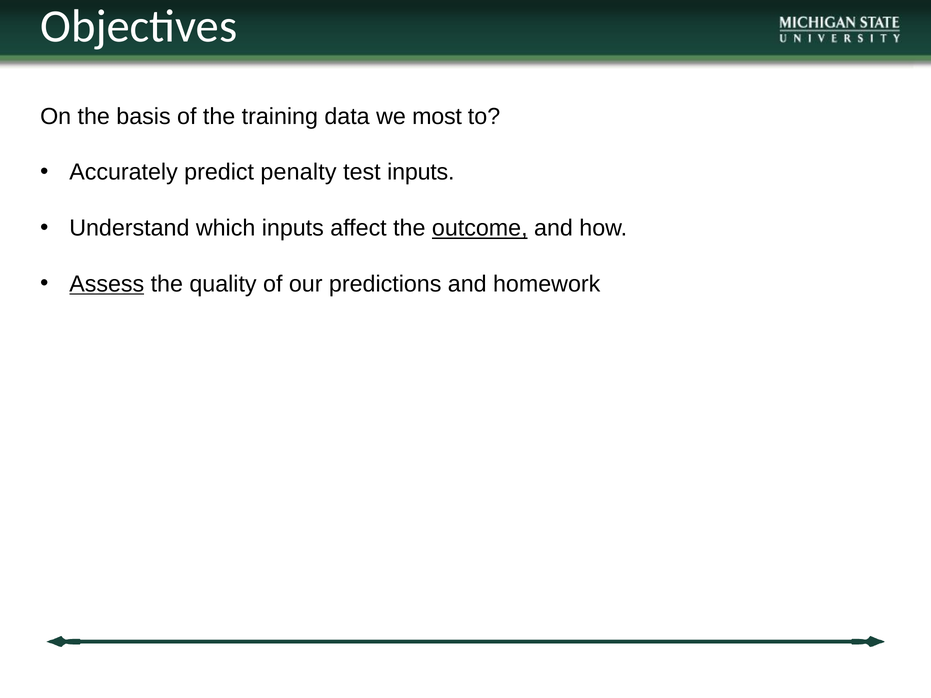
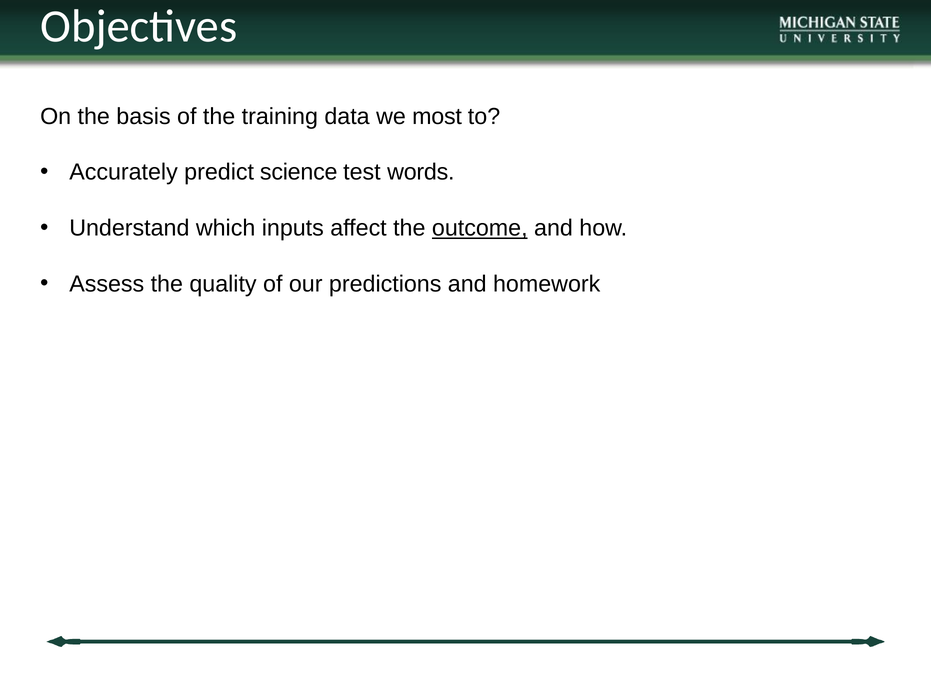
penalty: penalty -> science
test inputs: inputs -> words
Assess underline: present -> none
